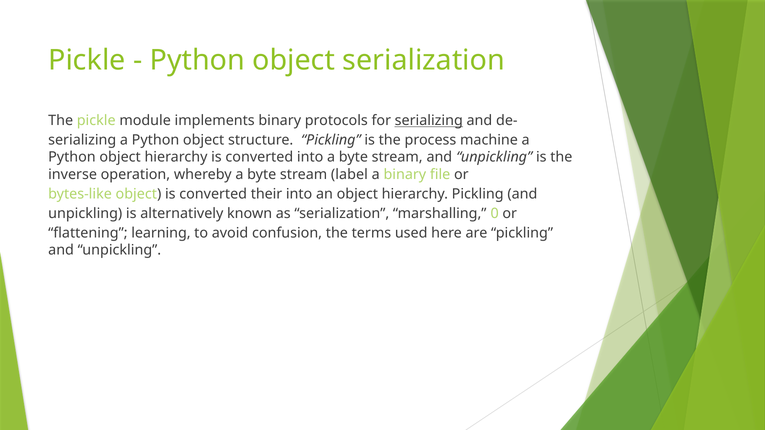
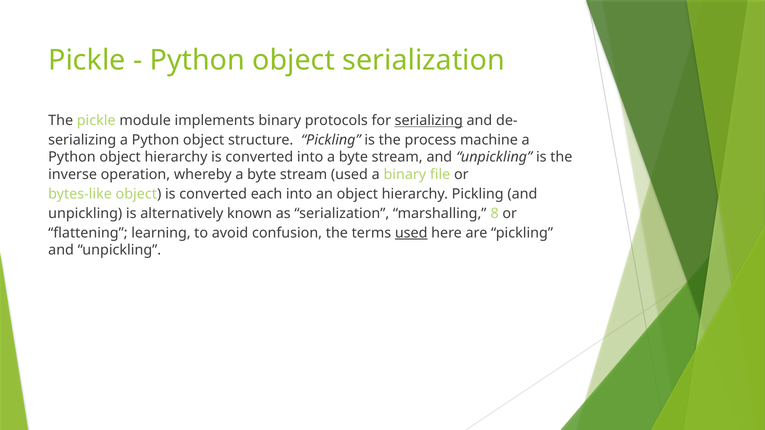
stream label: label -> used
their: their -> each
0: 0 -> 8
used at (411, 233) underline: none -> present
